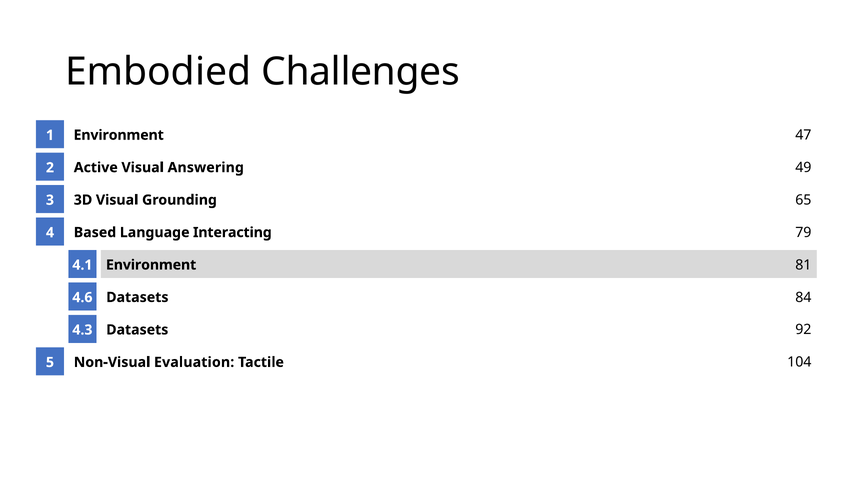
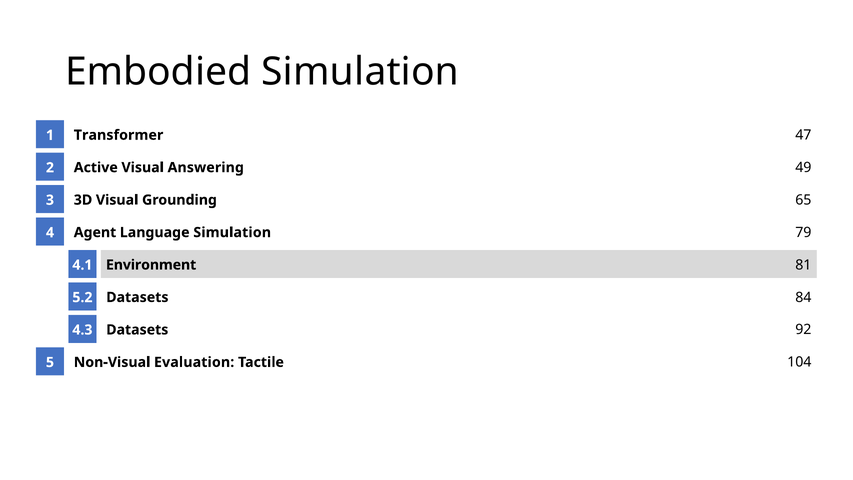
Embodied Challenges: Challenges -> Simulation
Environment at (119, 135): Environment -> Transformer
Based: Based -> Agent
Language Interacting: Interacting -> Simulation
4.6: 4.6 -> 5.2
